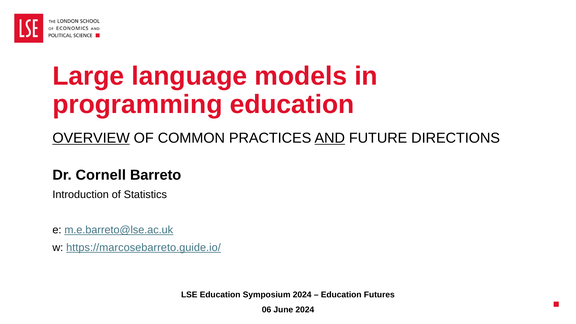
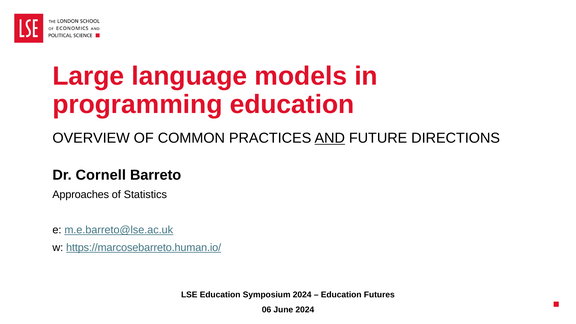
OVERVIEW underline: present -> none
Introduction: Introduction -> Approaches
https://marcosebarreto.guide.io/: https://marcosebarreto.guide.io/ -> https://marcosebarreto.human.io/
